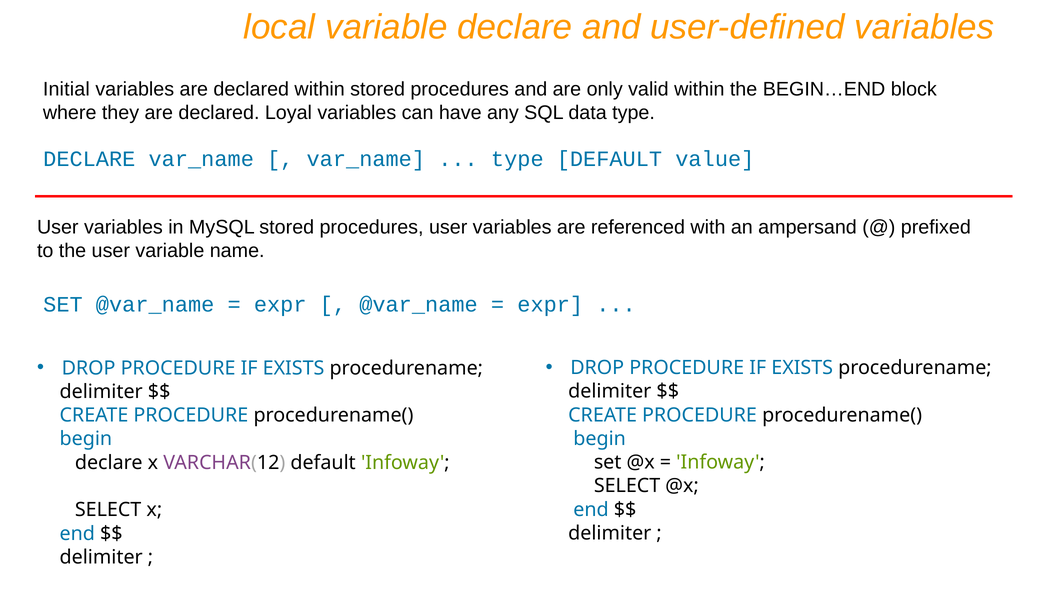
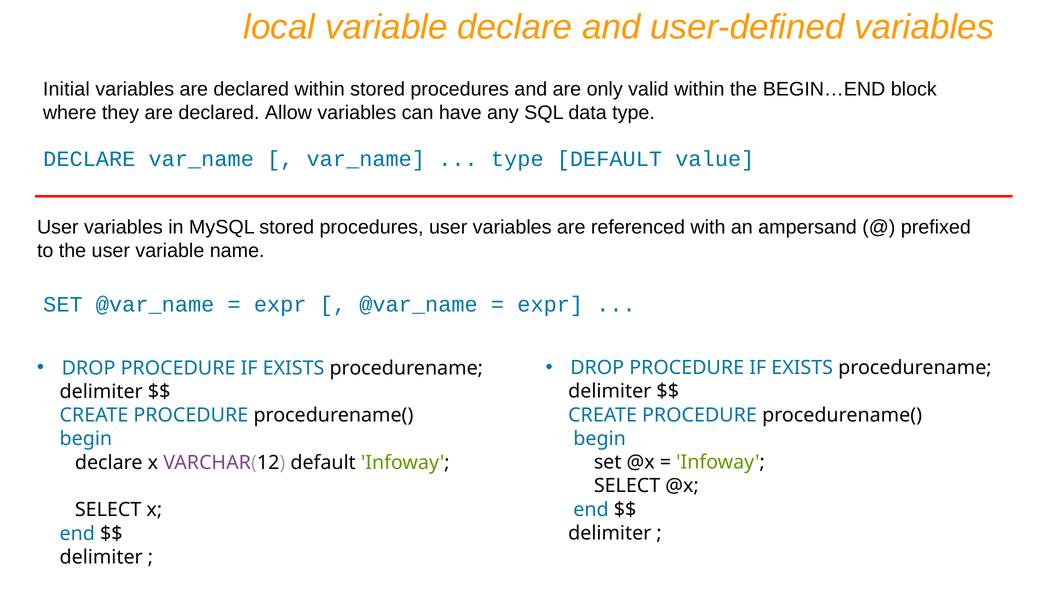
Loyal: Loyal -> Allow
